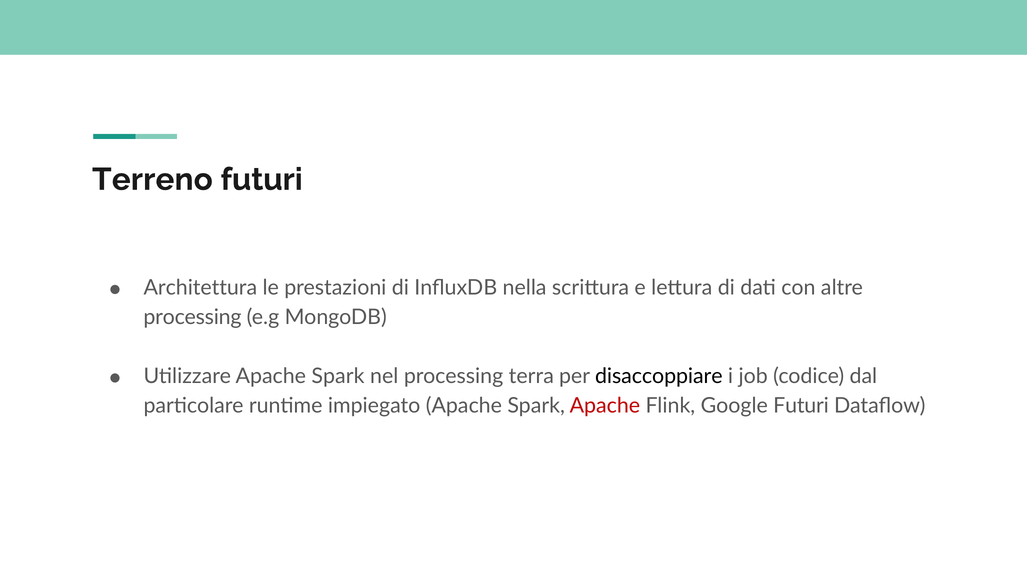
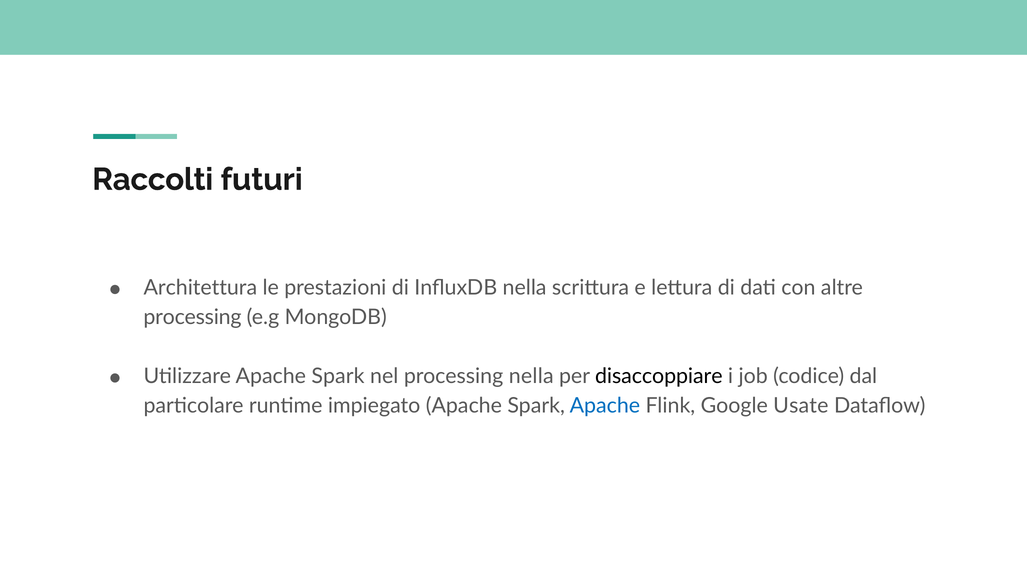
Terreno: Terreno -> Raccolti
processing terra: terra -> nella
Apache at (605, 406) colour: red -> blue
Google Futuri: Futuri -> Usate
